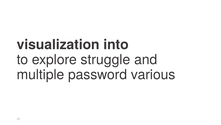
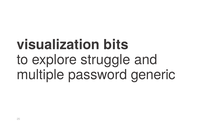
into: into -> bits
various: various -> generic
